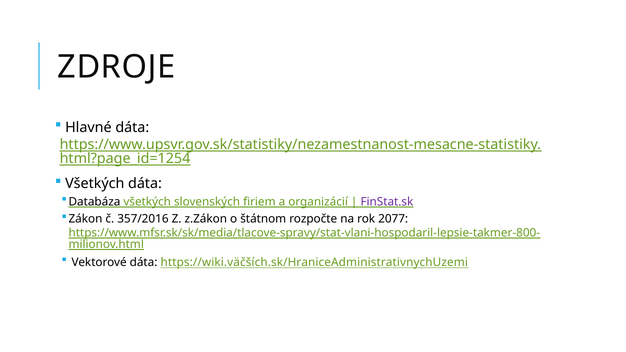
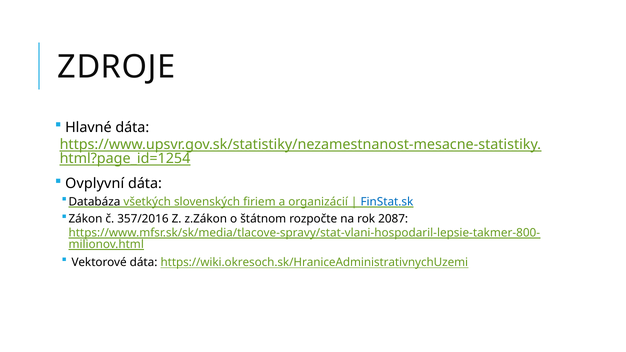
Všetkých at (95, 184): Všetkých -> Ovplyvní
FinStat.sk colour: purple -> blue
2077: 2077 -> 2087
https://wiki.väčších.sk/HraniceAdministrativnychUzemi: https://wiki.väčších.sk/HraniceAdministrativnychUzemi -> https://wiki.okresoch.sk/HraniceAdministrativnychUzemi
